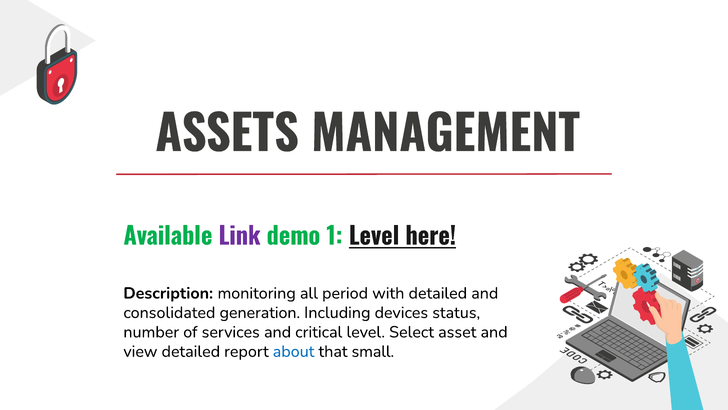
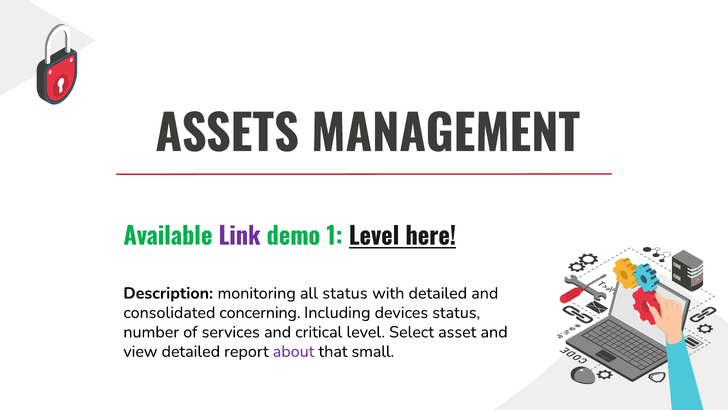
all period: period -> status
generation: generation -> concerning
about colour: blue -> purple
